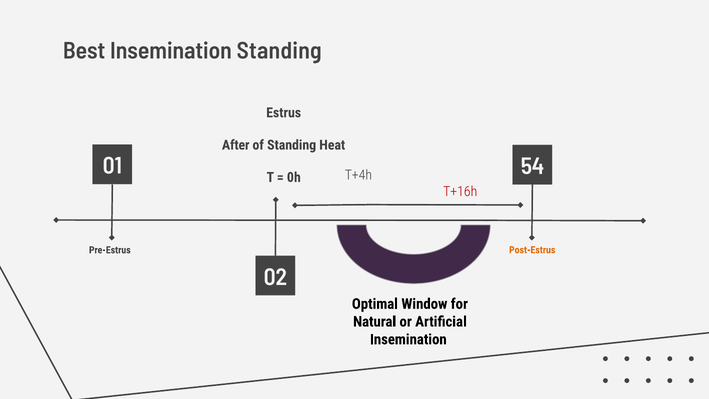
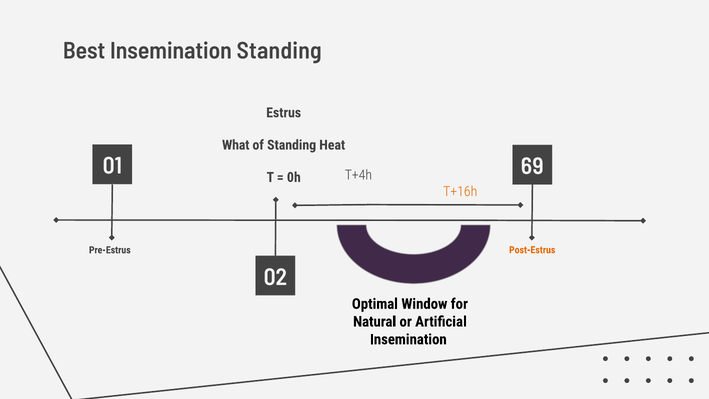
After: After -> What
54: 54 -> 69
T+16h colour: red -> orange
